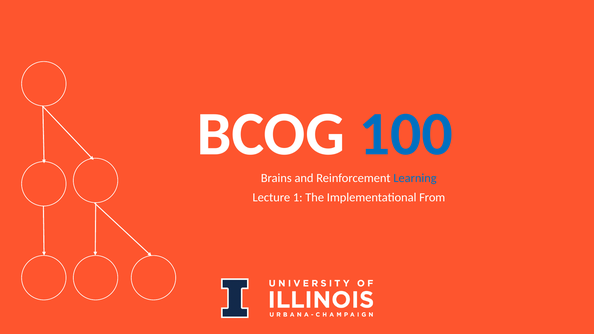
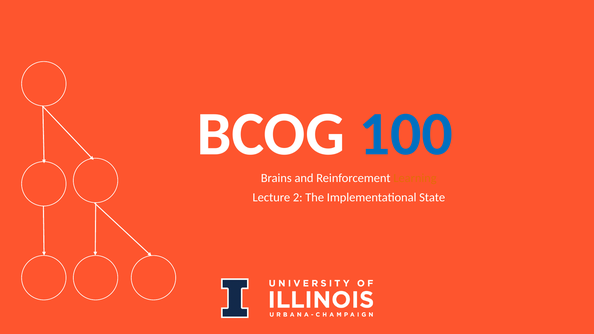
Learning colour: blue -> orange
1: 1 -> 2
From: From -> State
